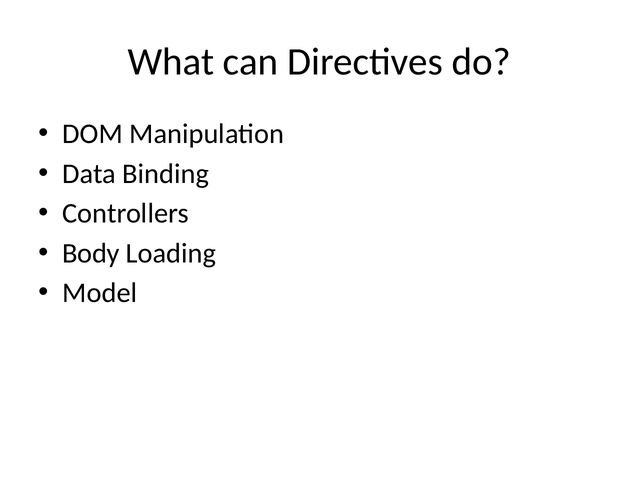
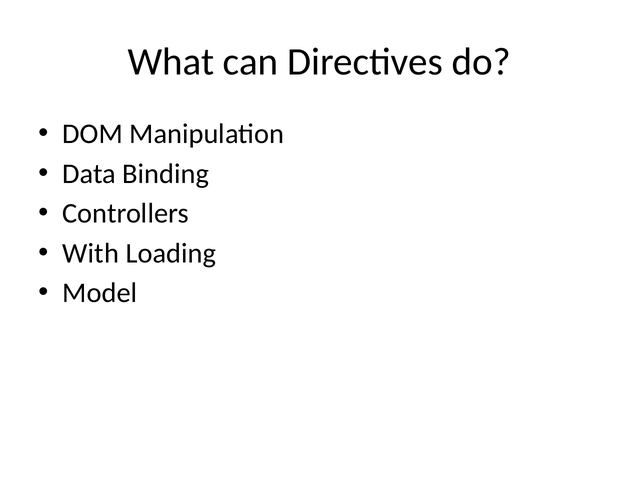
Body: Body -> With
